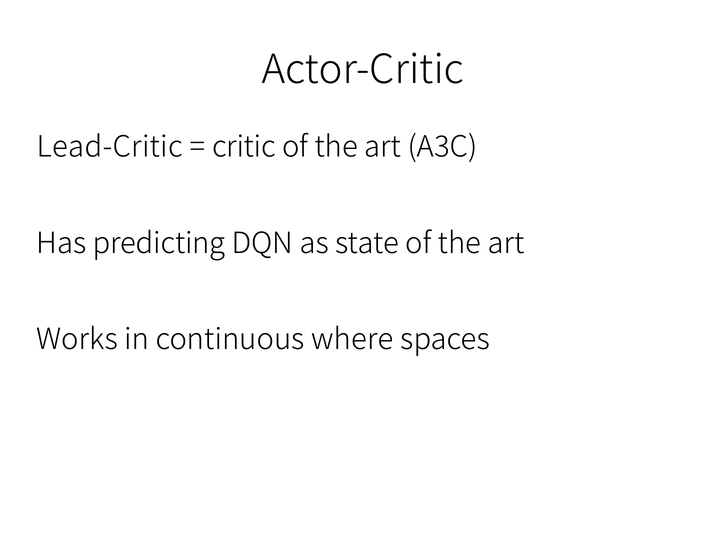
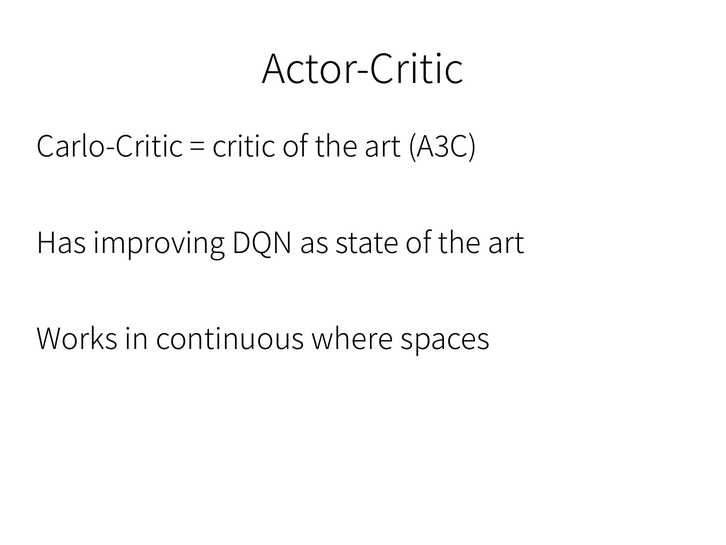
Lead-Critic: Lead-Critic -> Carlo-Critic
predicting: predicting -> improving
